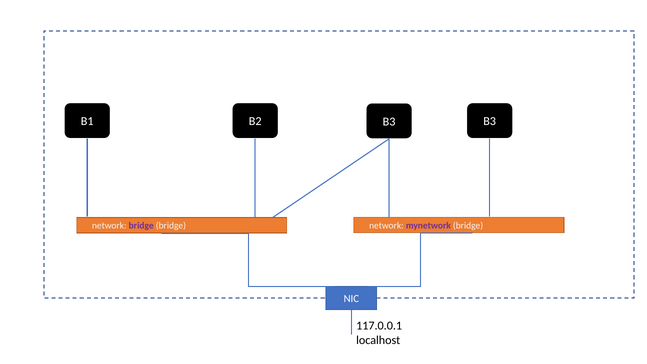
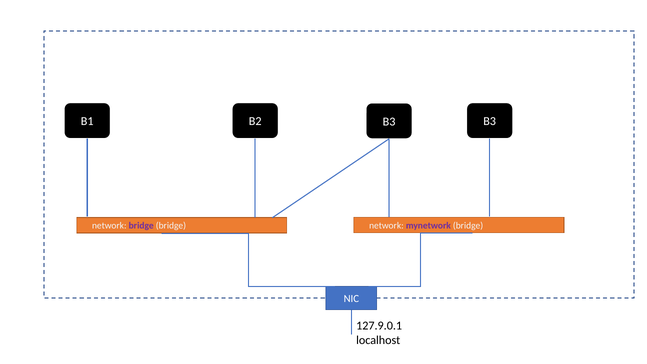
117.0.0.1: 117.0.0.1 -> 127.9.0.1
